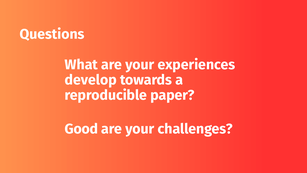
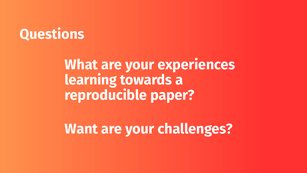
develop: develop -> learning
Good: Good -> Want
